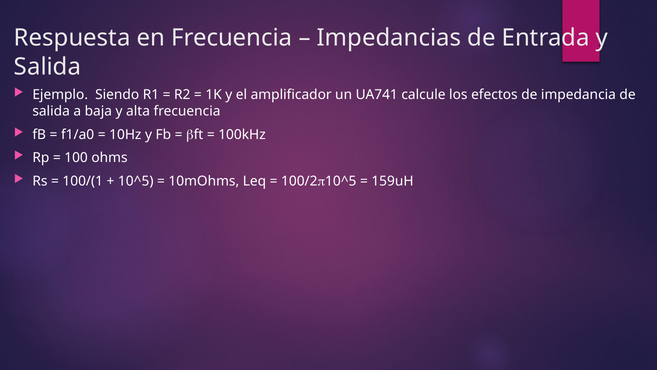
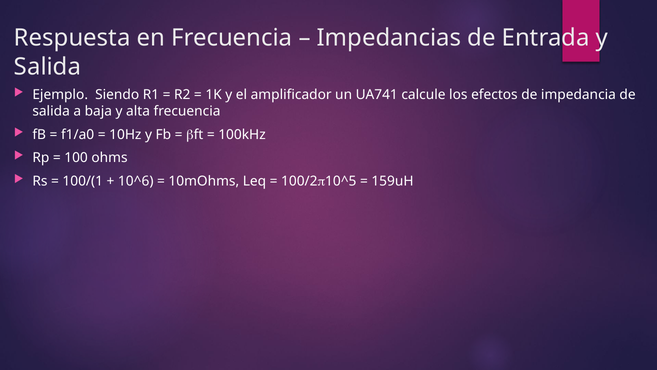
10^5: 10^5 -> 10^6
